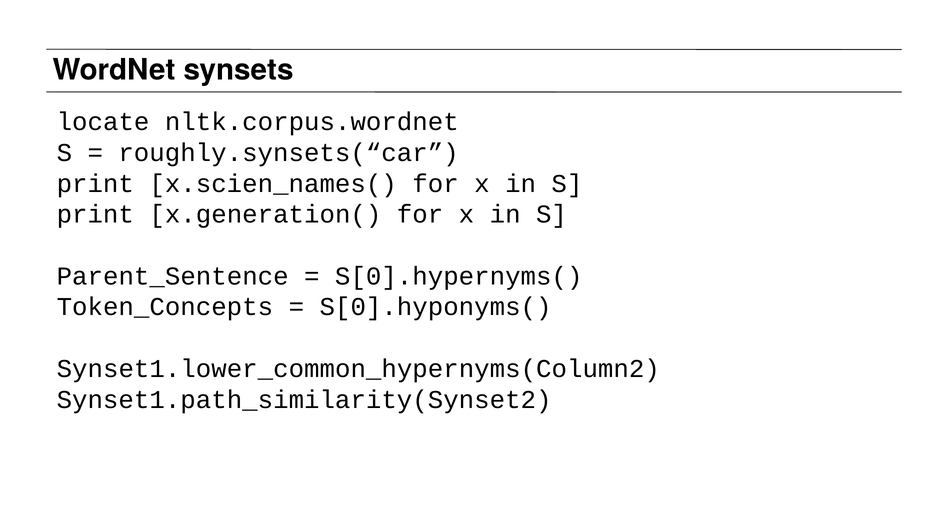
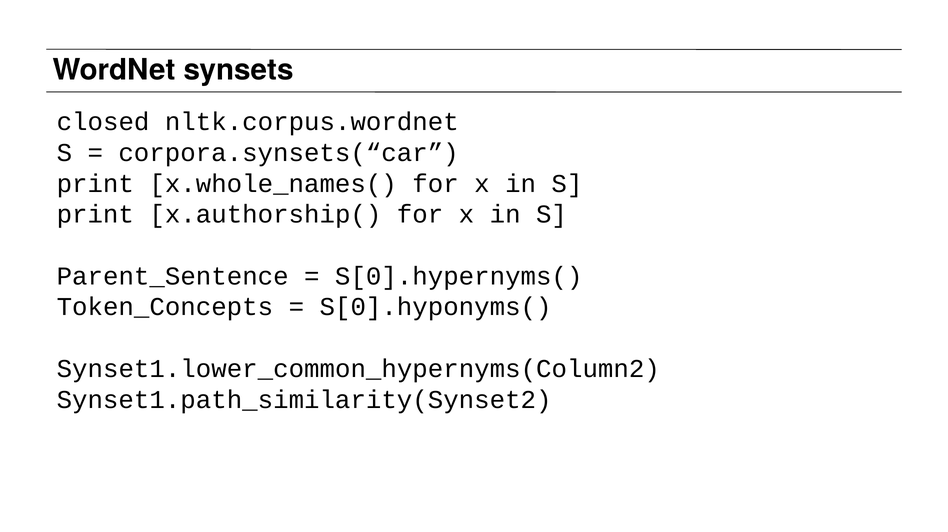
locate: locate -> closed
roughly.synsets(“car: roughly.synsets(“car -> corpora.synsets(“car
x.scien_names(: x.scien_names( -> x.whole_names(
x.generation(: x.generation( -> x.authorship(
